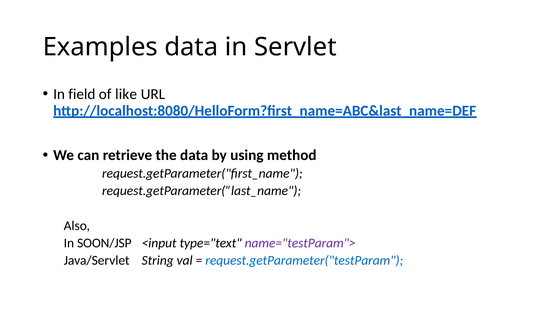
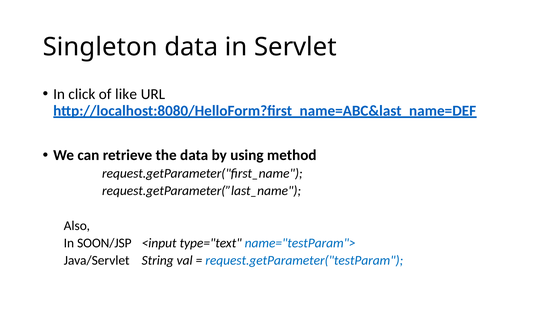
Examples: Examples -> Singleton
field: field -> click
name="testParam"> colour: purple -> blue
